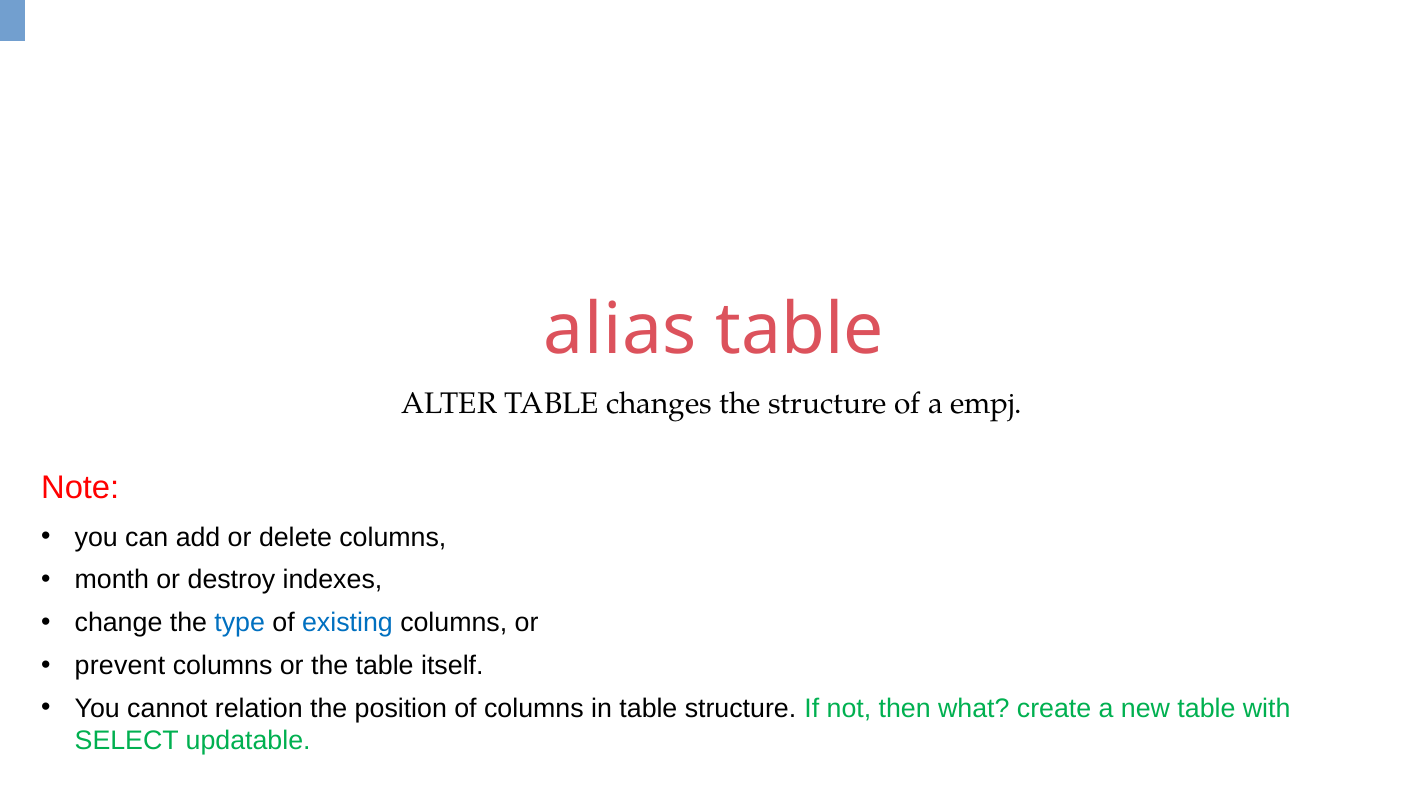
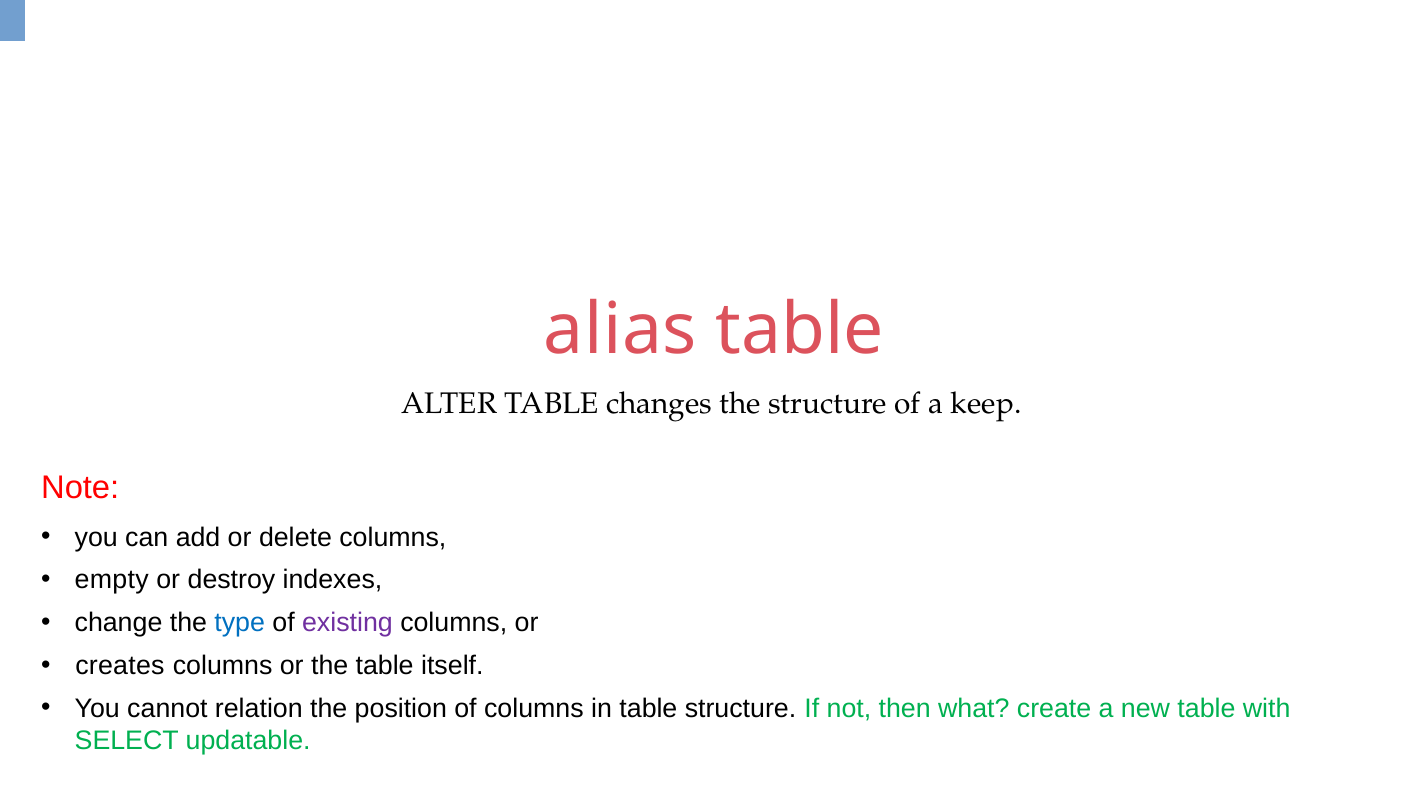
empj: empj -> keep
month: month -> empty
existing colour: blue -> purple
prevent: prevent -> creates
